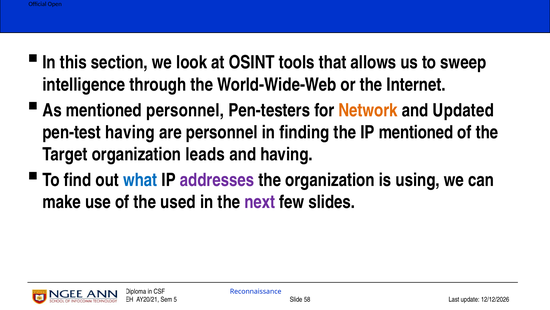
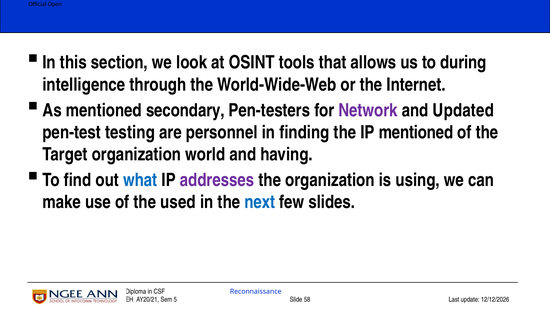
sweep: sweep -> during
mentioned personnel: personnel -> secondary
Network colour: orange -> purple
pen-test having: having -> testing
leads: leads -> world
next colour: purple -> blue
